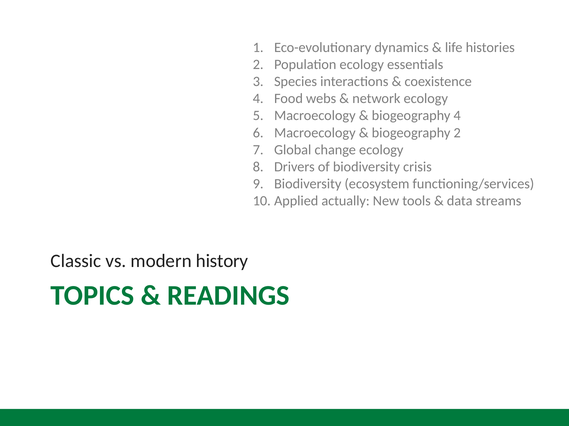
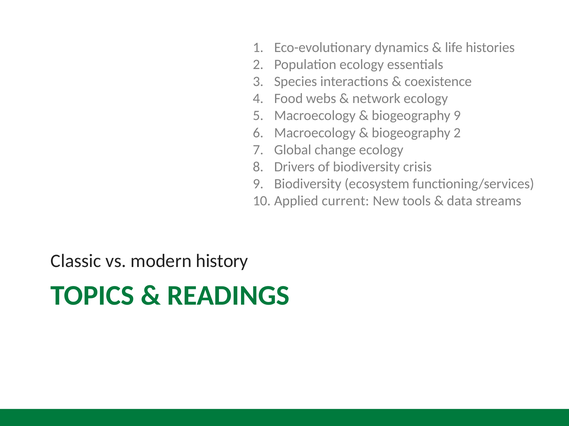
biogeography 4: 4 -> 9
actually: actually -> current
